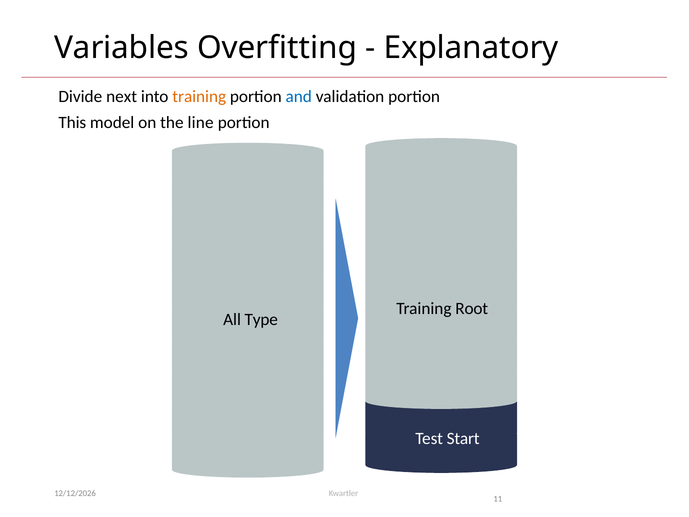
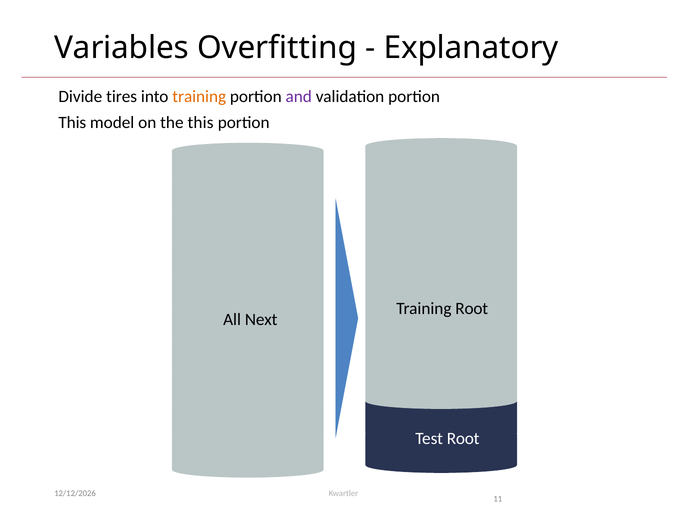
next: next -> tires
and colour: blue -> purple
the line: line -> this
Type: Type -> Next
Test Start: Start -> Root
